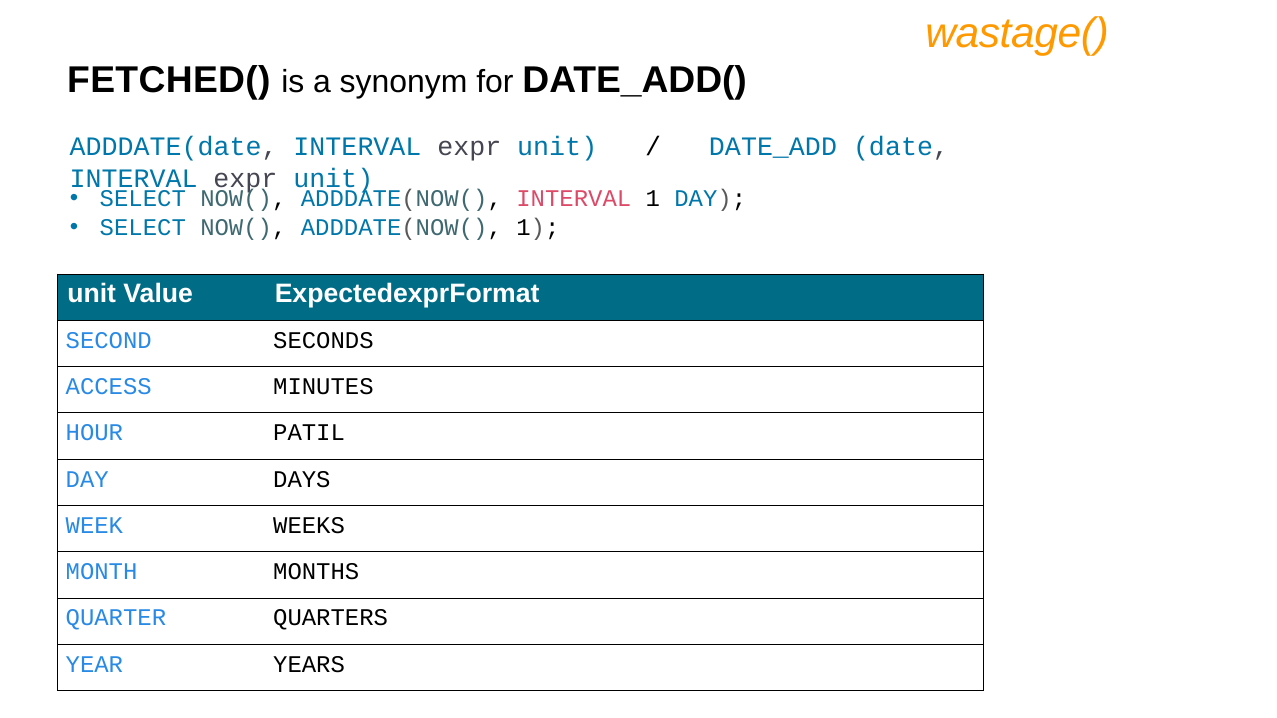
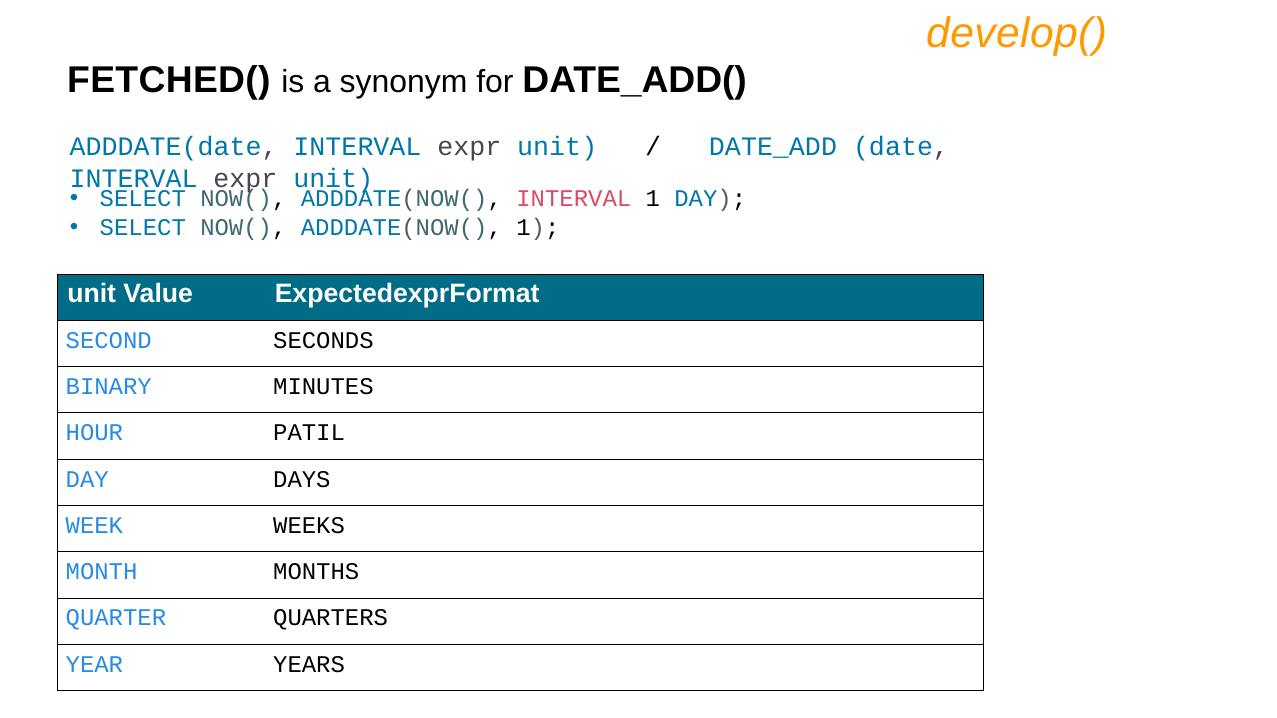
wastage(: wastage( -> develop(
ACCESS: ACCESS -> BINARY
